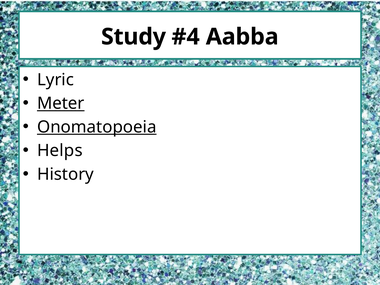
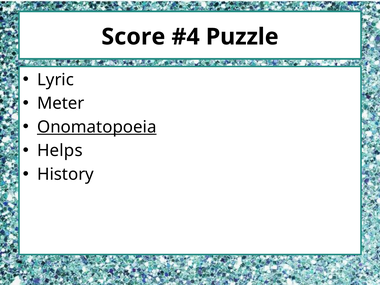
Study: Study -> Score
Aabba: Aabba -> Puzzle
Meter underline: present -> none
